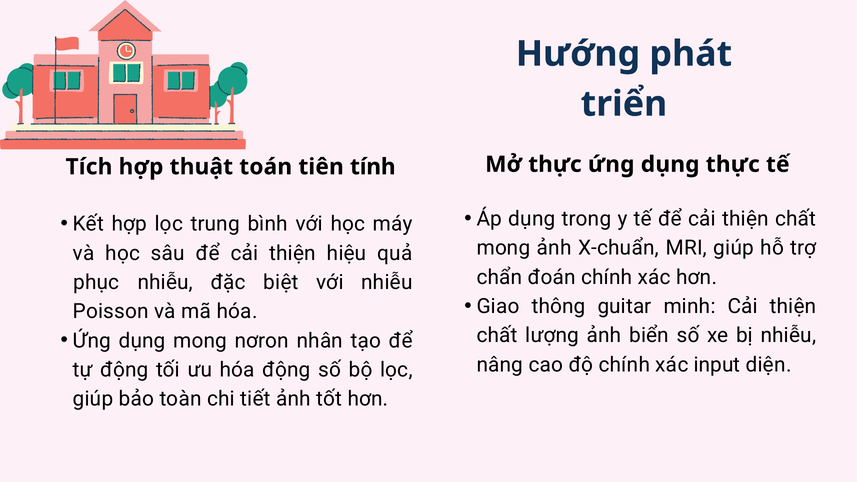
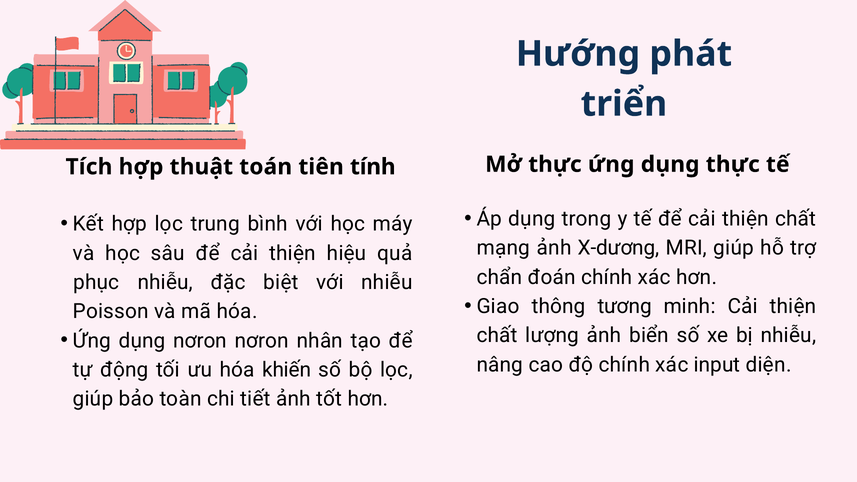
mong at (503, 248): mong -> mạng
X-chuẩn: X-chuẩn -> X-dương
guitar: guitar -> tương
dụng mong: mong -> nơron
hóa động: động -> khiến
